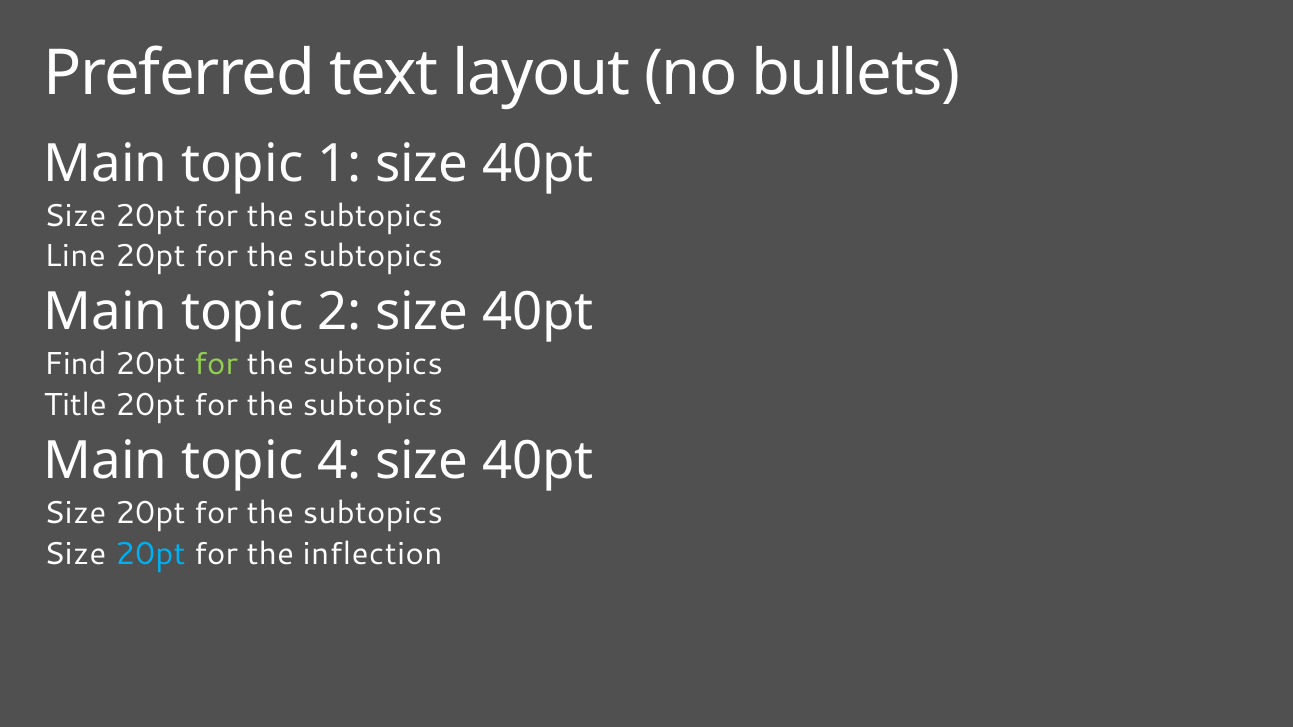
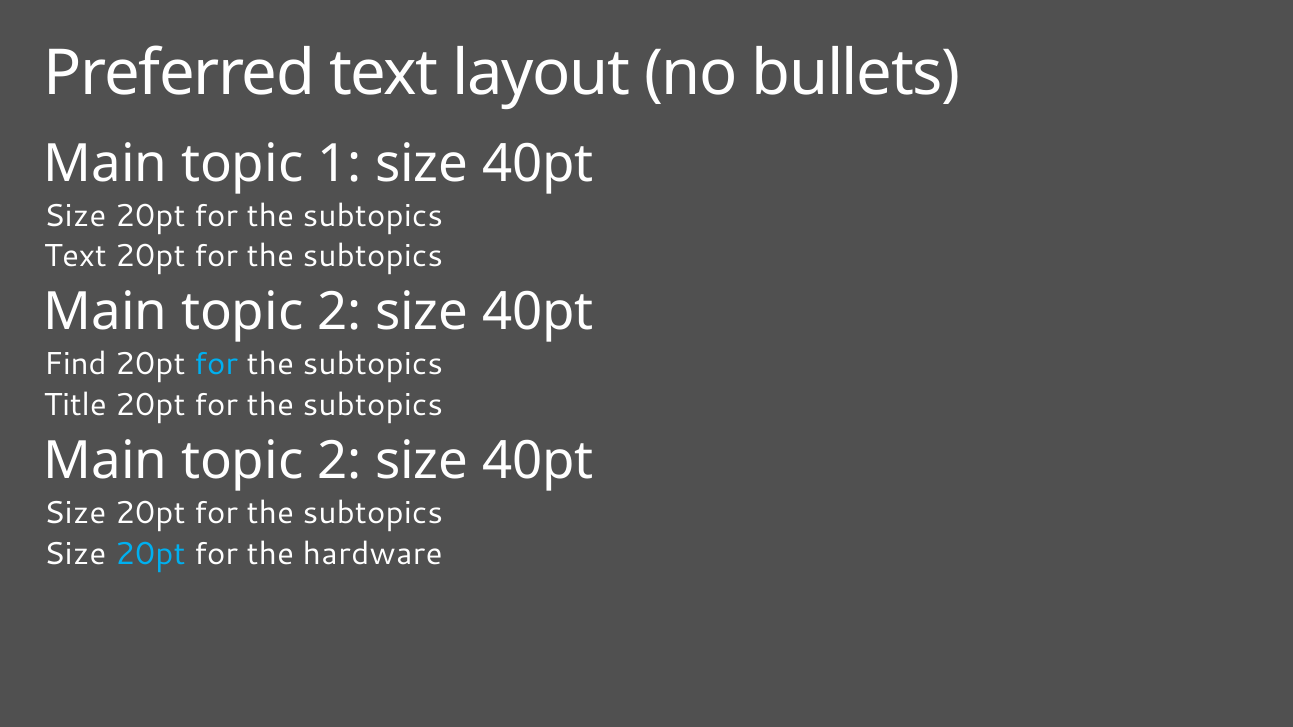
Line at (75, 256): Line -> Text
for at (216, 365) colour: light green -> light blue
4 at (339, 461): 4 -> 2
inflection: inflection -> hardware
